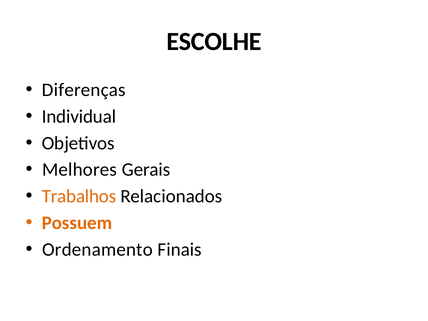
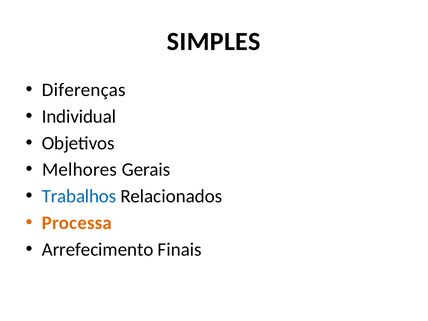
ESCOLHE: ESCOLHE -> SIMPLES
Trabalhos colour: orange -> blue
Possuem: Possuem -> Processa
Ordenamento: Ordenamento -> Arrefecimento
